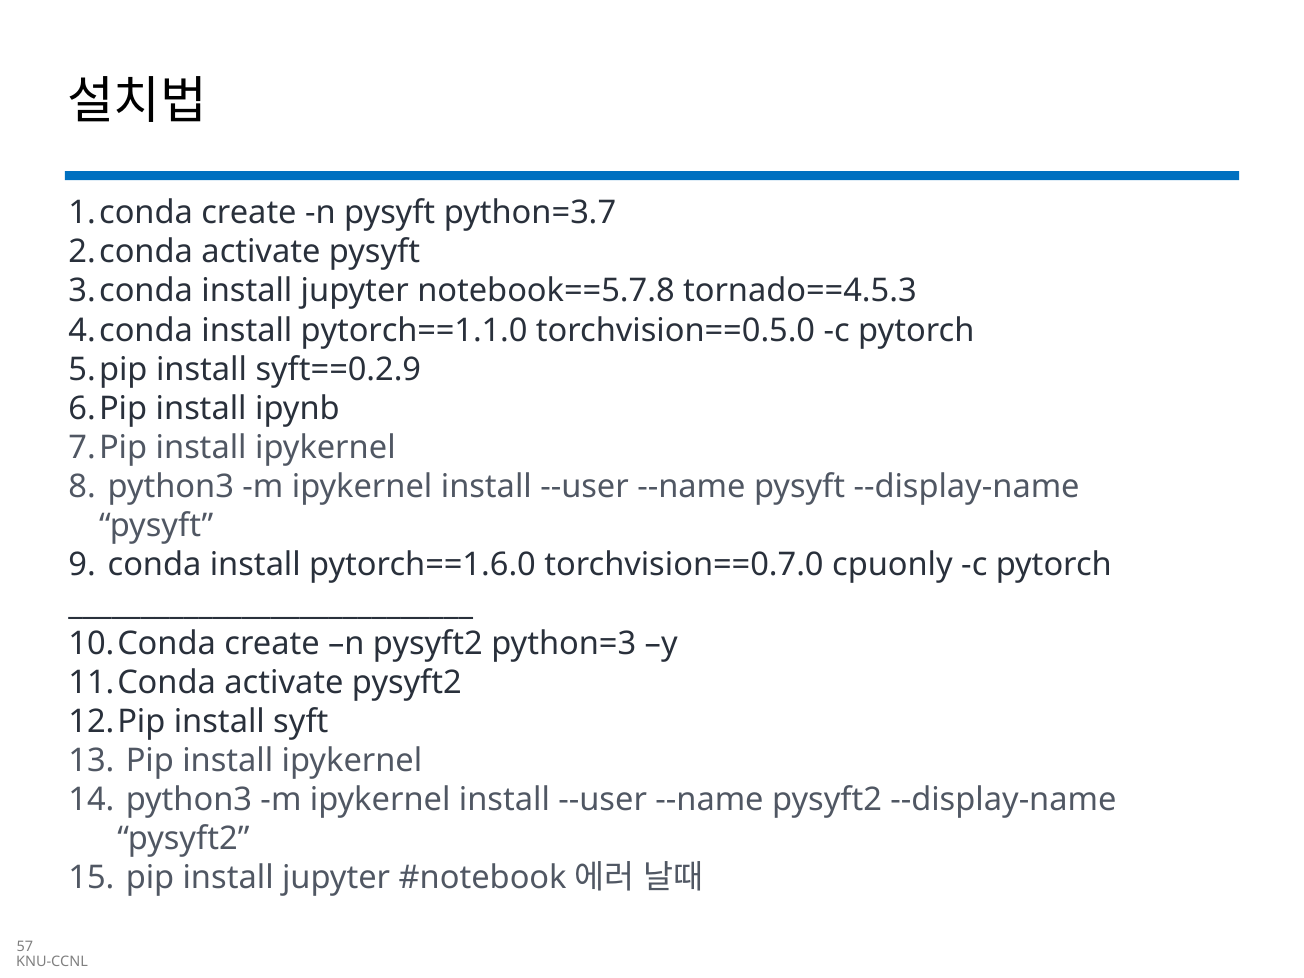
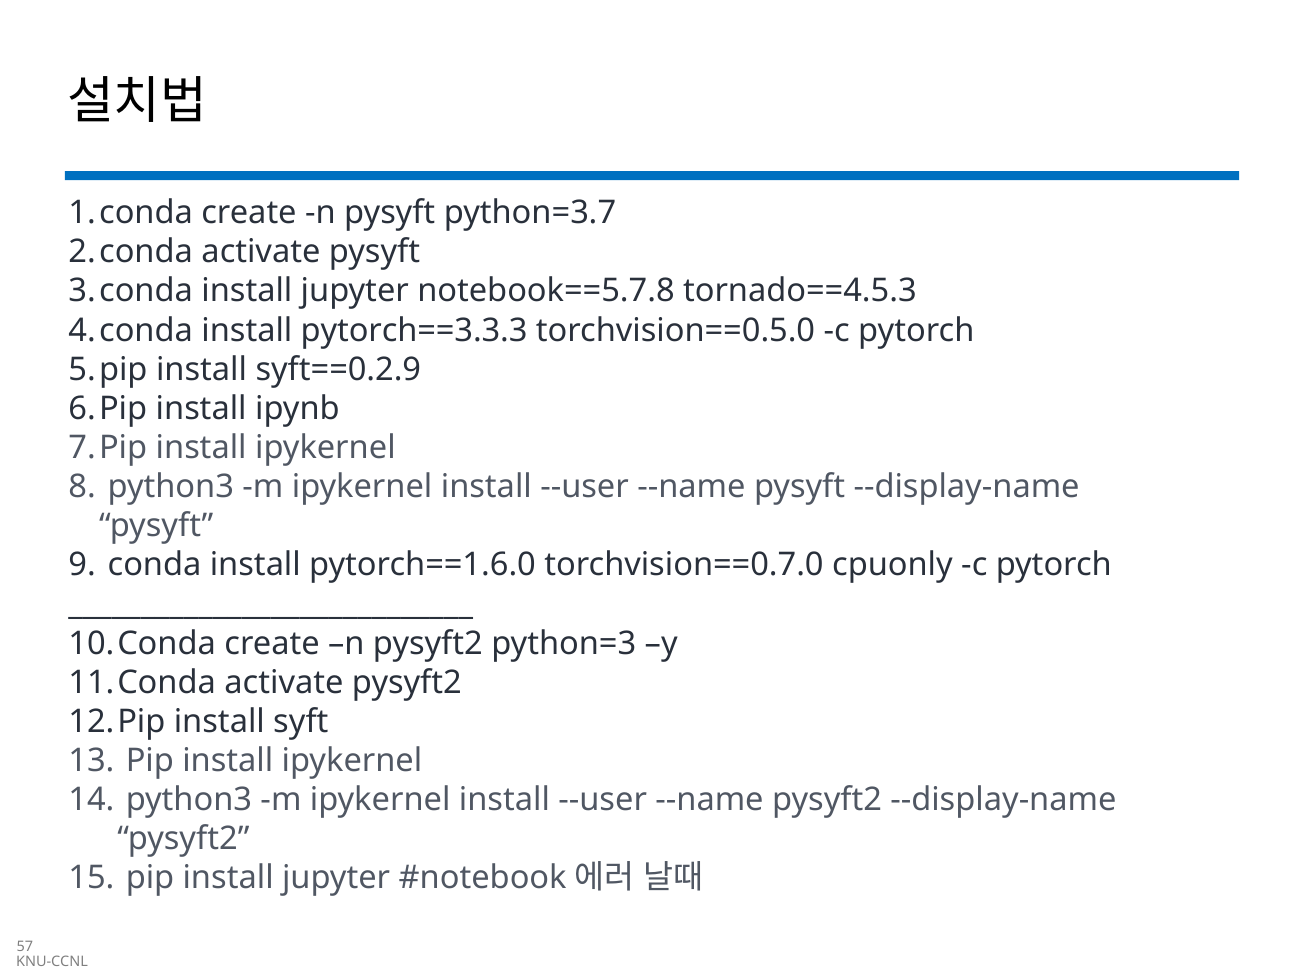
pytorch==1.1.0: pytorch==1.1.0 -> pytorch==3.3.3
